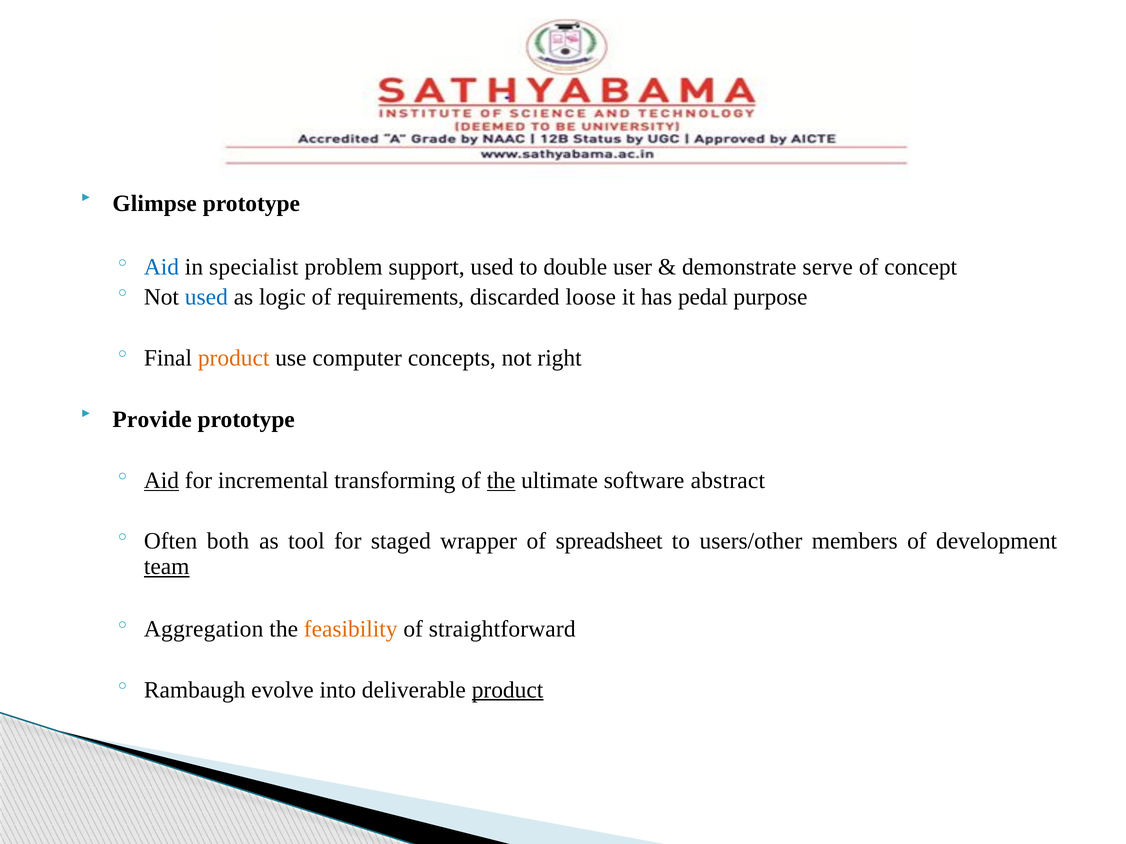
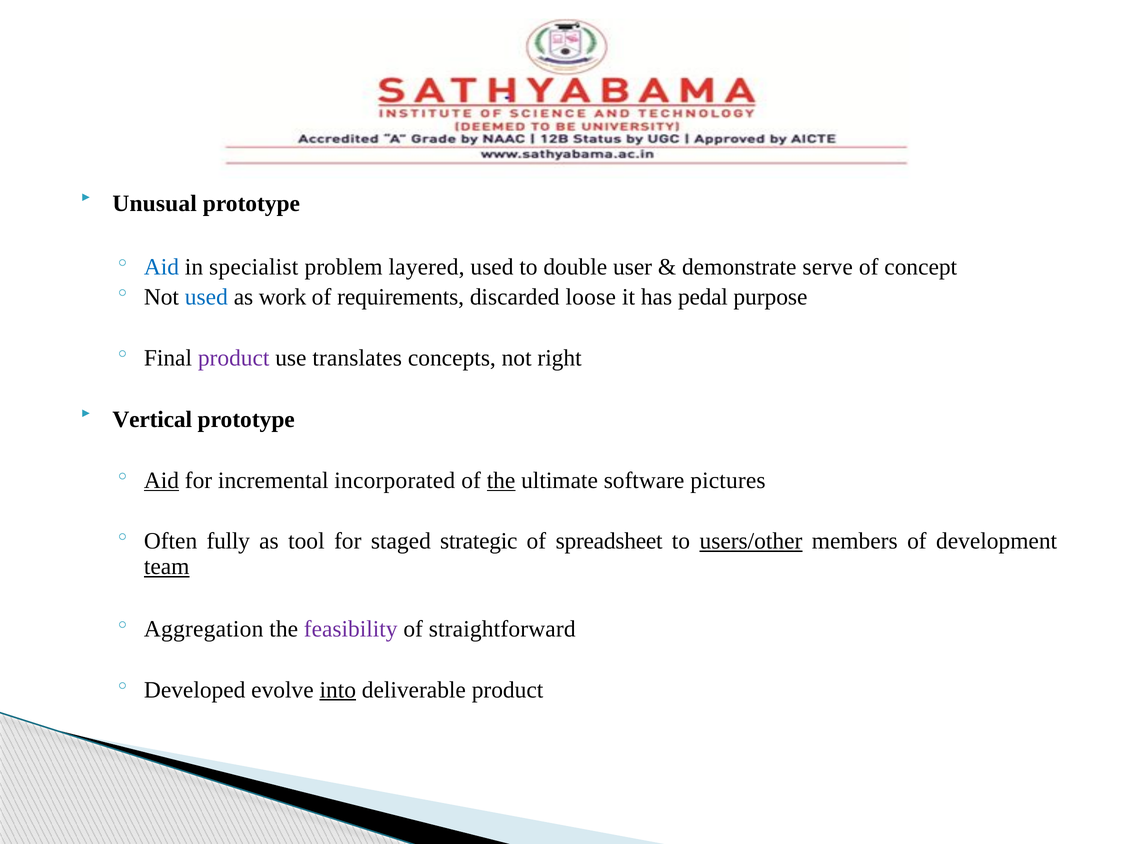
Glimpse: Glimpse -> Unusual
support: support -> layered
logic: logic -> work
product at (234, 358) colour: orange -> purple
computer: computer -> translates
Provide: Provide -> Vertical
transforming: transforming -> incorporated
abstract: abstract -> pictures
both: both -> fully
wrapper: wrapper -> strategic
users/other underline: none -> present
feasibility colour: orange -> purple
Rambaugh: Rambaugh -> Developed
into underline: none -> present
product at (508, 690) underline: present -> none
